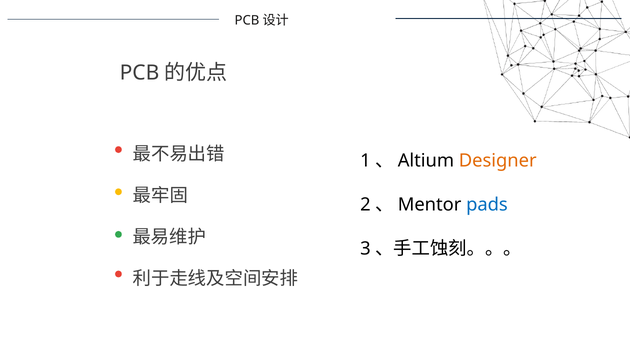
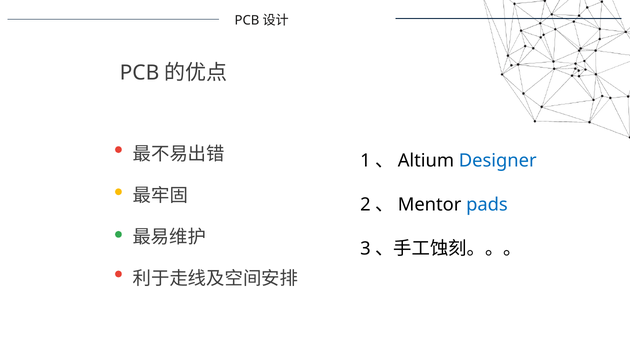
Designer colour: orange -> blue
